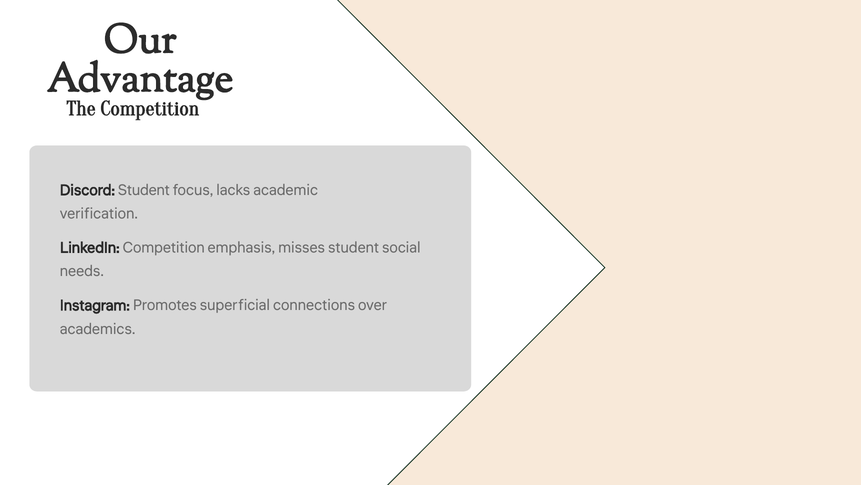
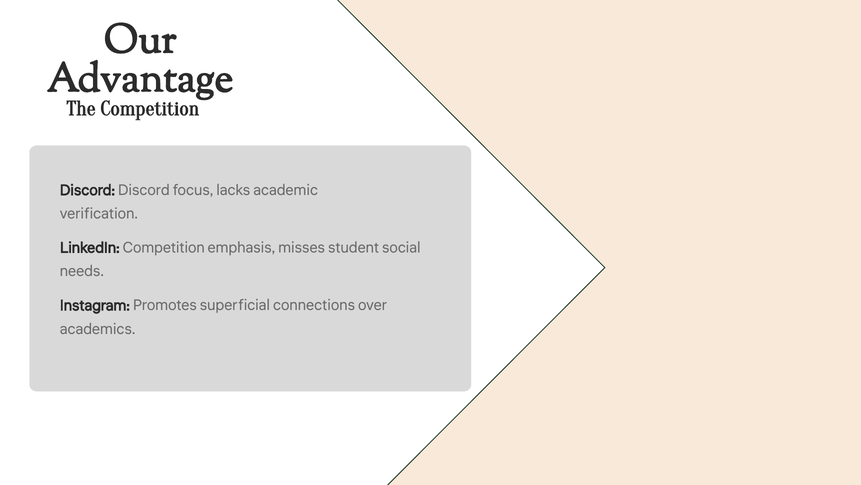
Discord Student: Student -> Discord
